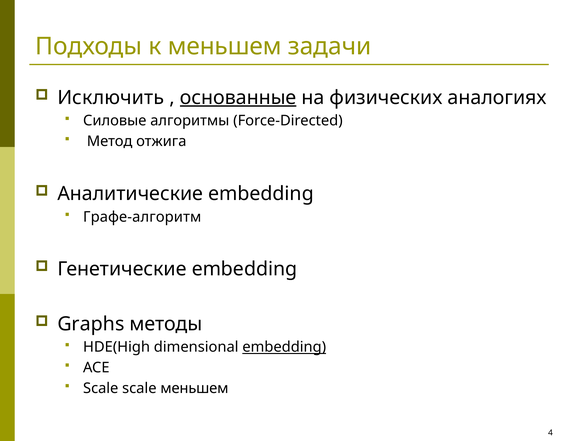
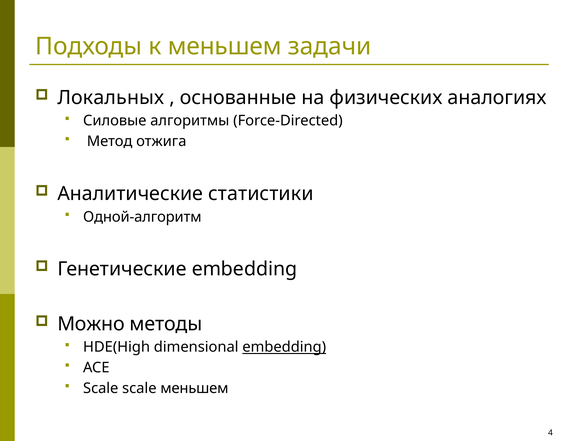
Исключить: Исключить -> Локальных
основанные underline: present -> none
Аналитические embedding: embedding -> статистики
Графе-алгоритм: Графе-алгоритм -> Одной-алгоритм
Graphs: Graphs -> Можно
